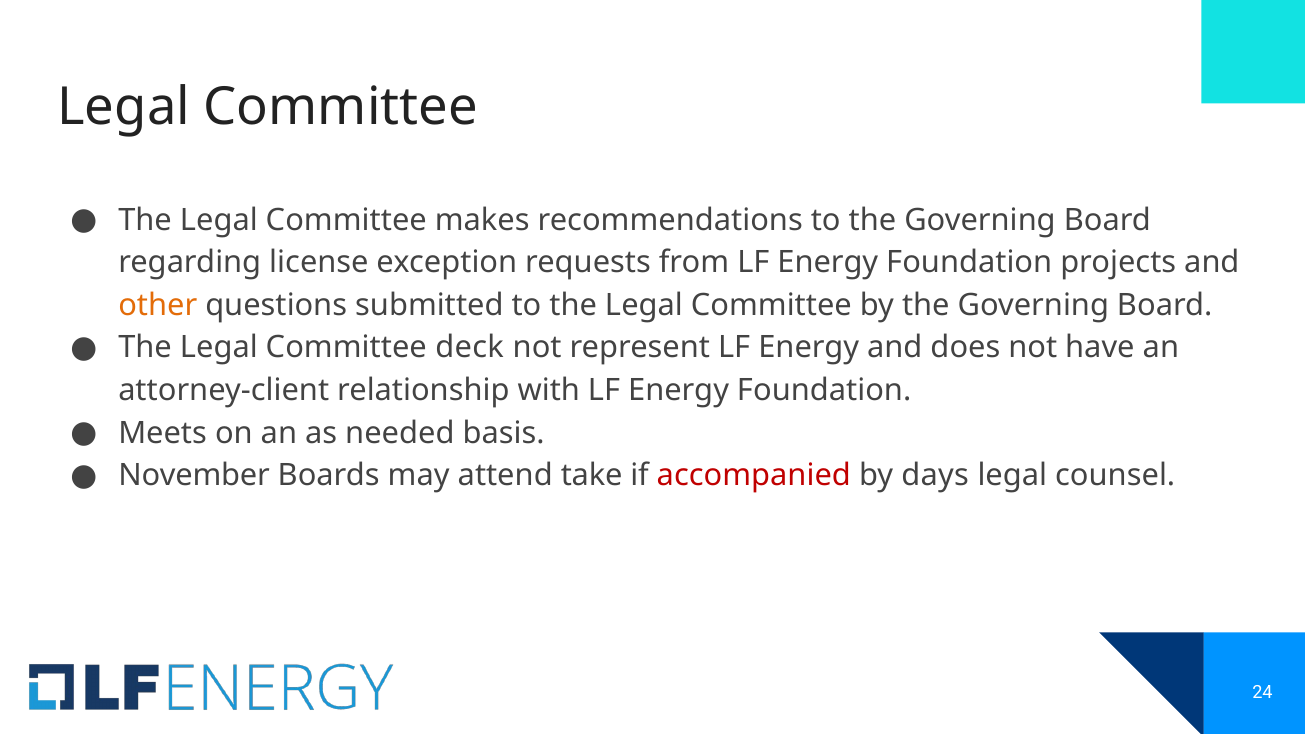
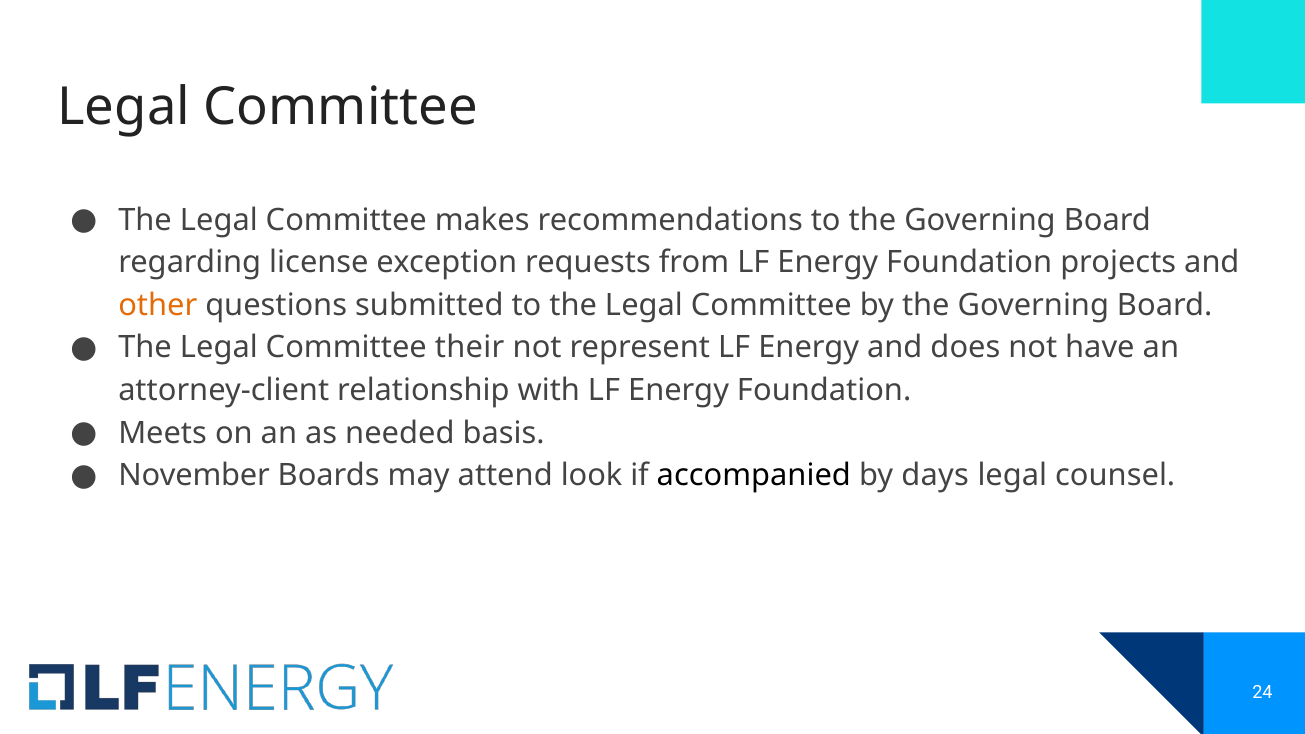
deck: deck -> their
take: take -> look
accompanied colour: red -> black
